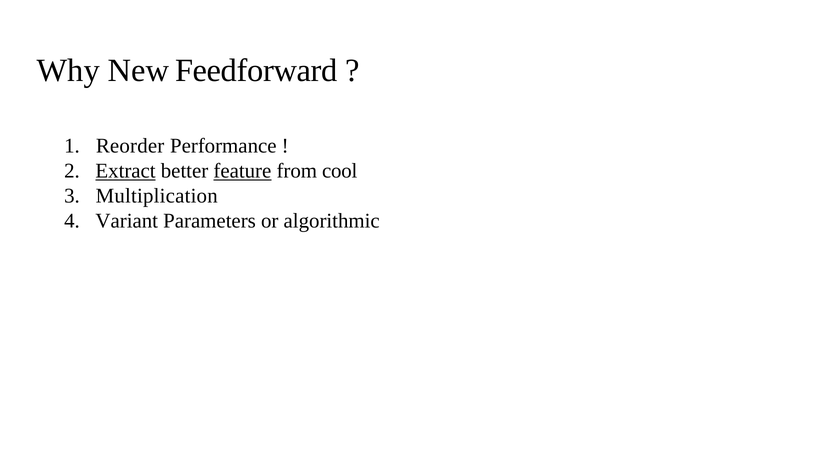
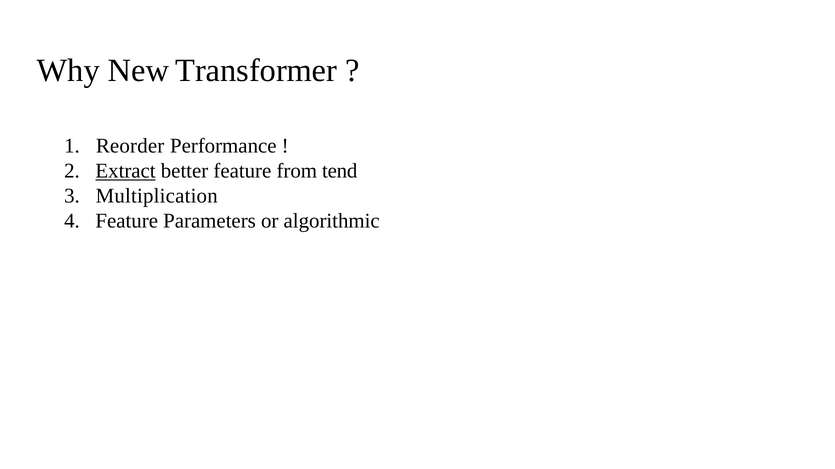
Feedforward: Feedforward -> Transformer
feature at (242, 171) underline: present -> none
cool: cool -> tend
Variant at (127, 221): Variant -> Feature
